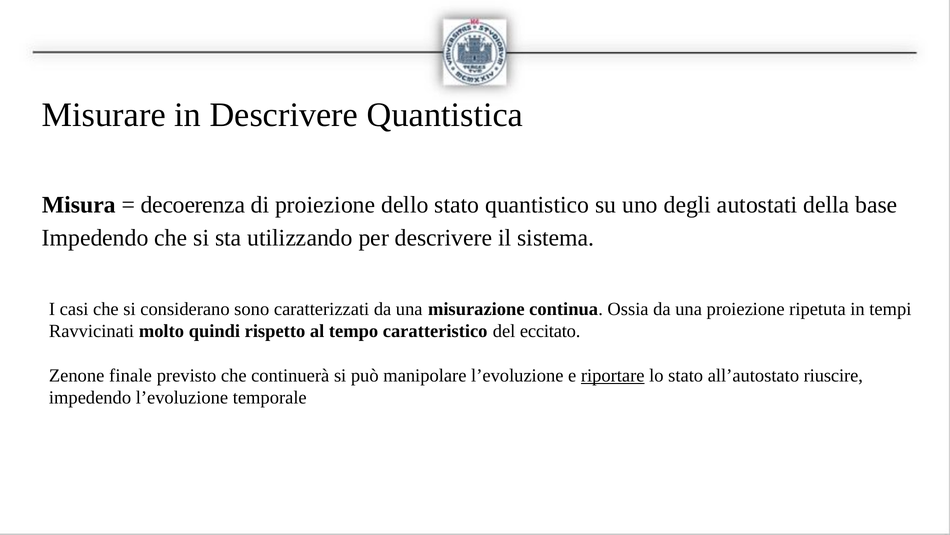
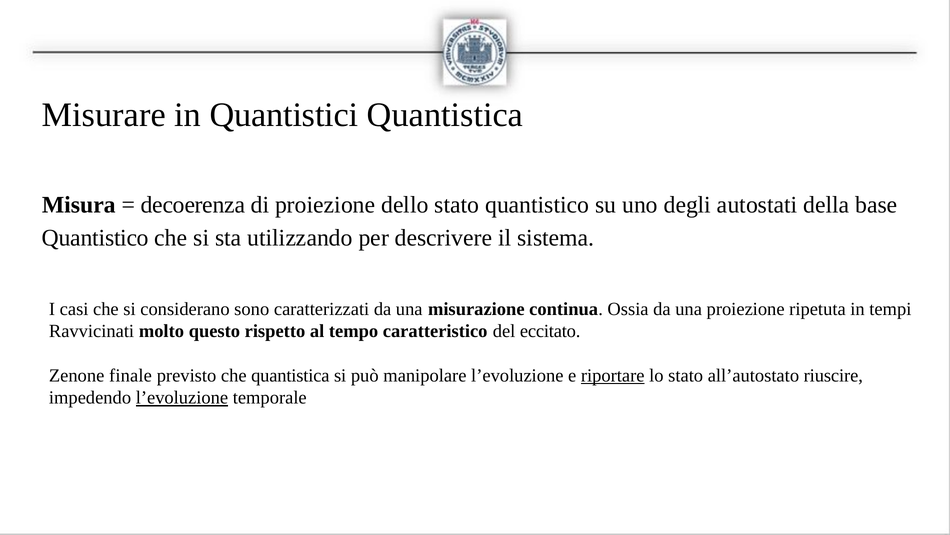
in Descrivere: Descrivere -> Quantistici
Impedendo at (95, 237): Impedendo -> Quantistico
quindi: quindi -> questo
che continuerà: continuerà -> quantistica
l’evoluzione at (182, 397) underline: none -> present
